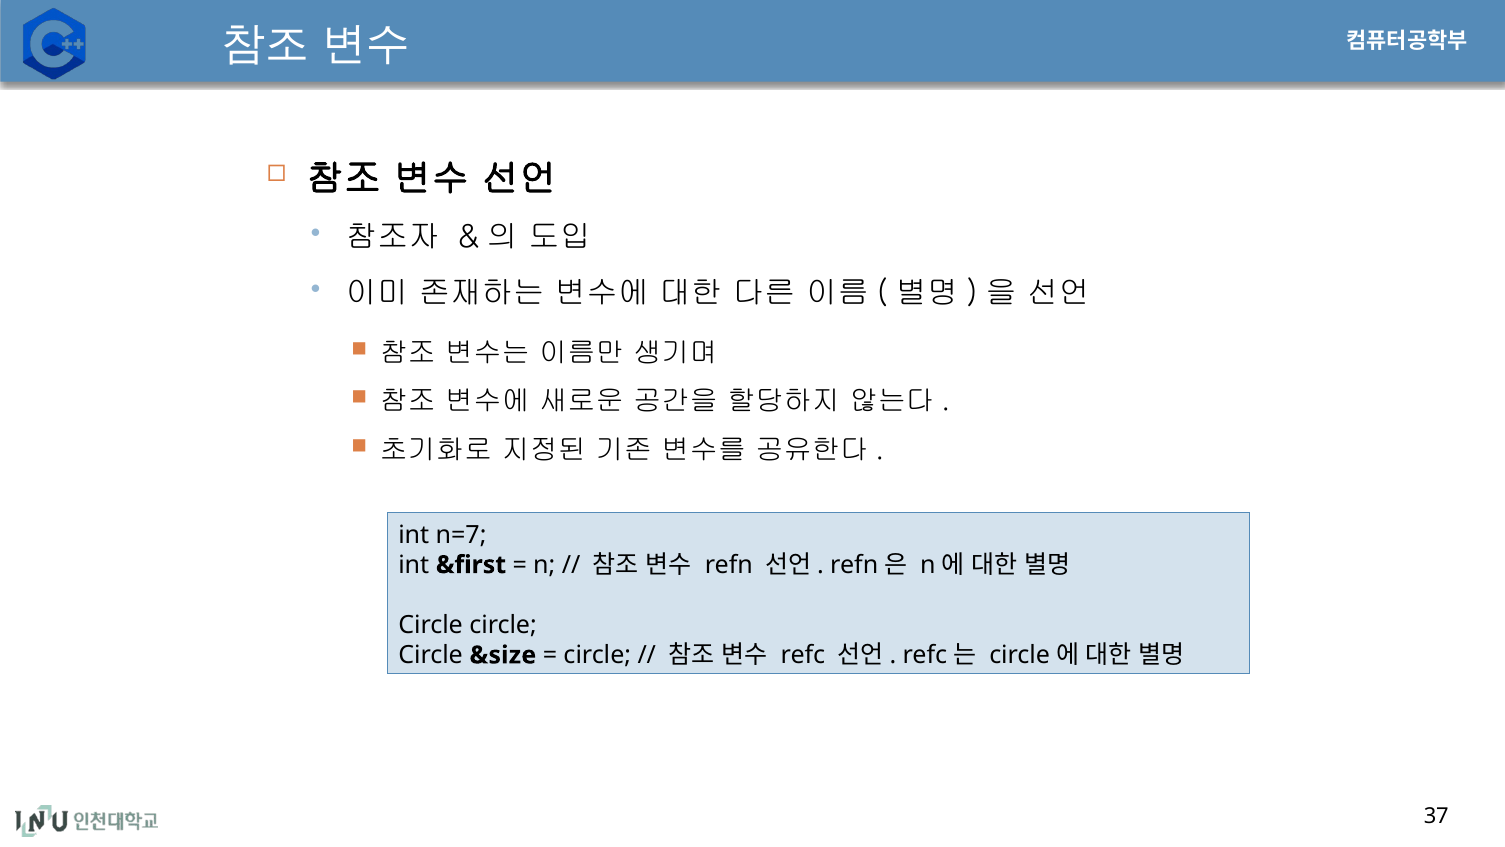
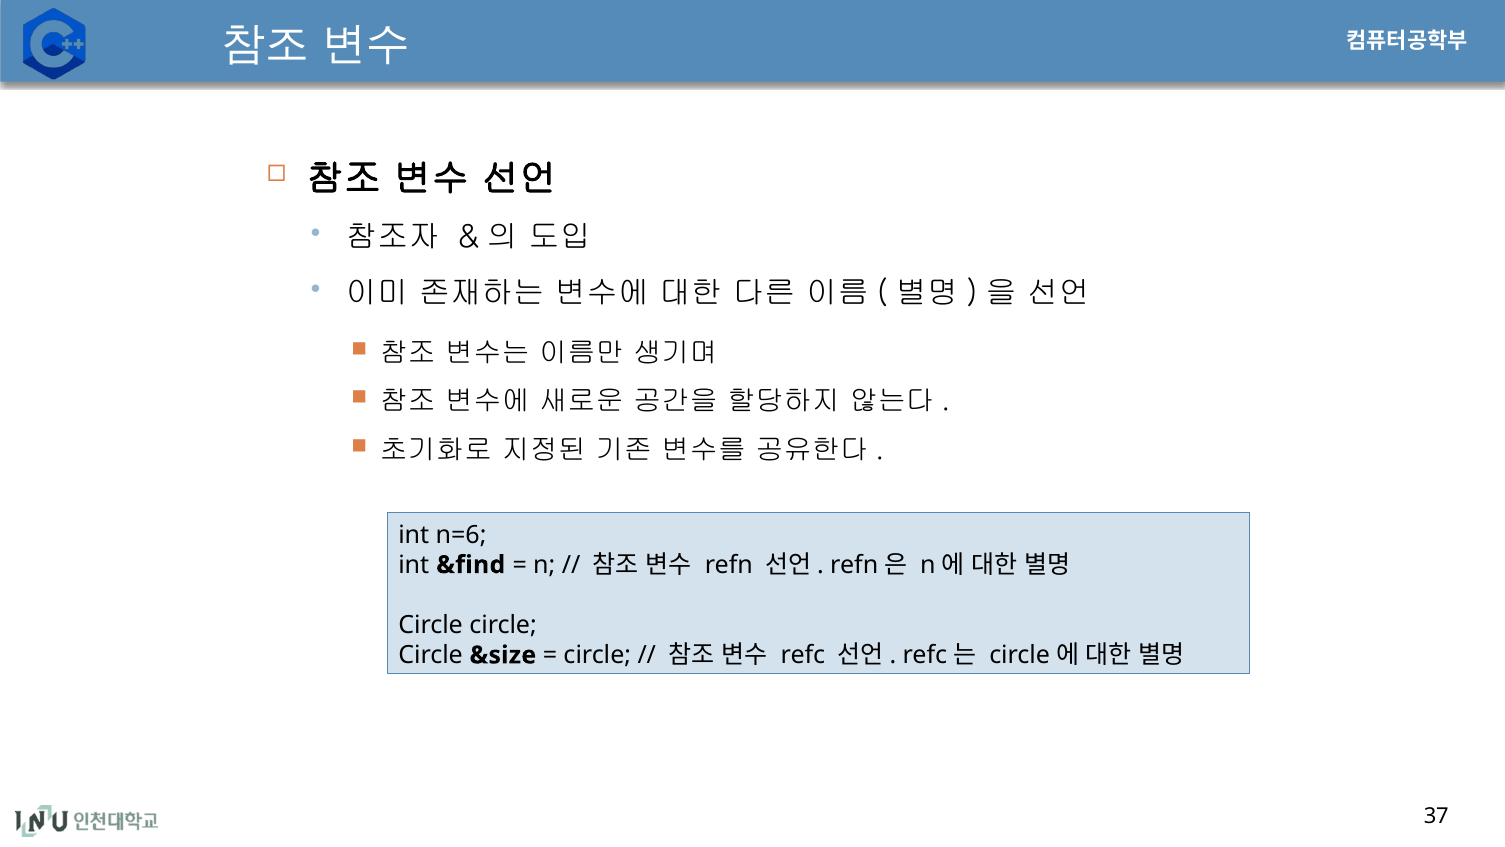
n=7: n=7 -> n=6
&first: &first -> &find
